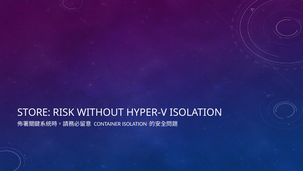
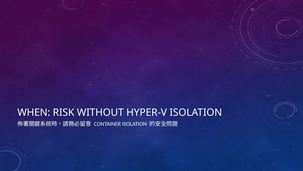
STORE: STORE -> WHEN
